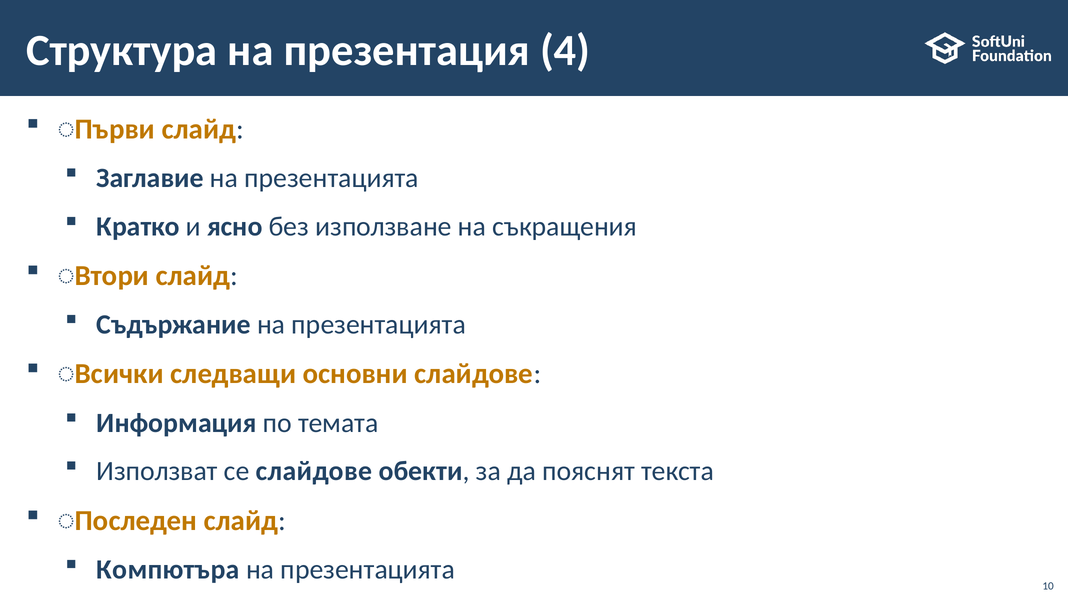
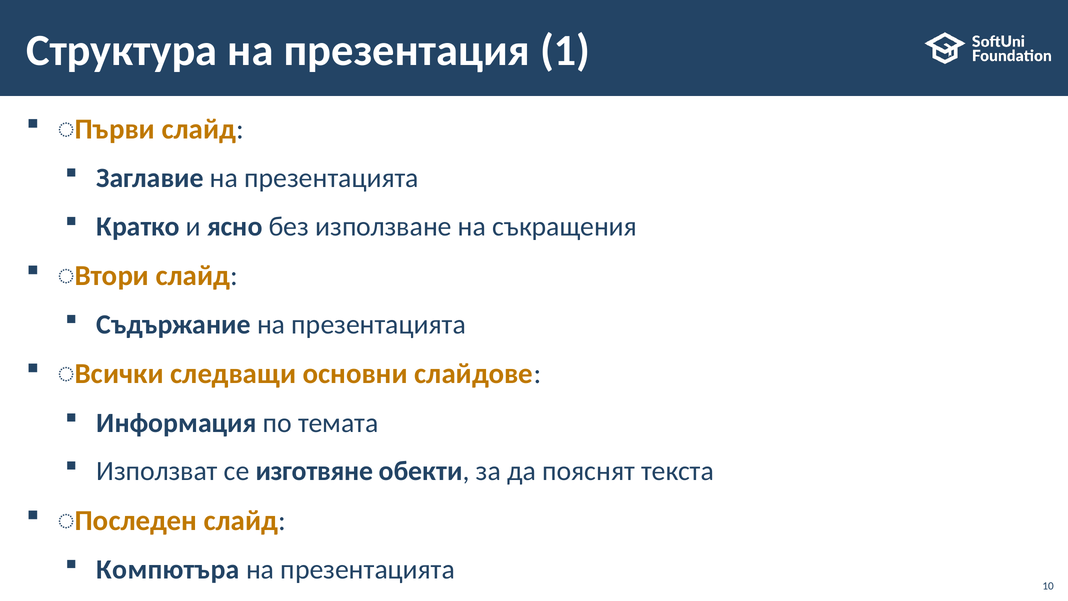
4: 4 -> 1
се слайдове: слайдове -> изготвяне
